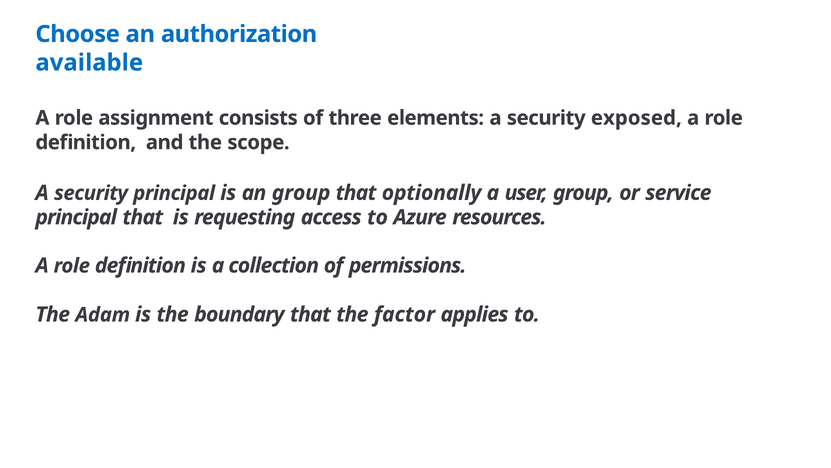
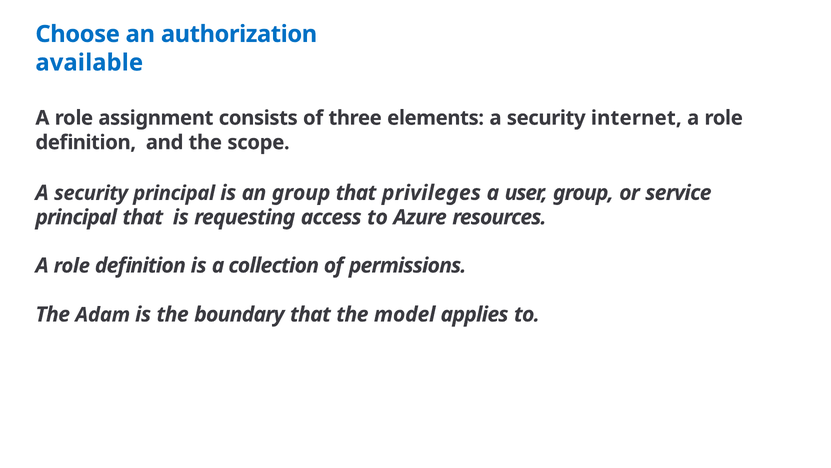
exposed: exposed -> internet
optionally: optionally -> privileges
factor: factor -> model
